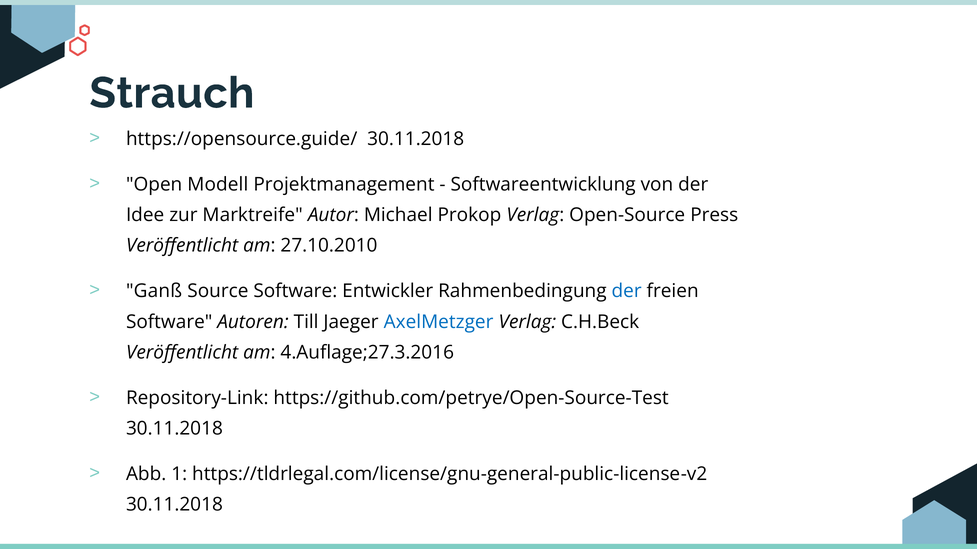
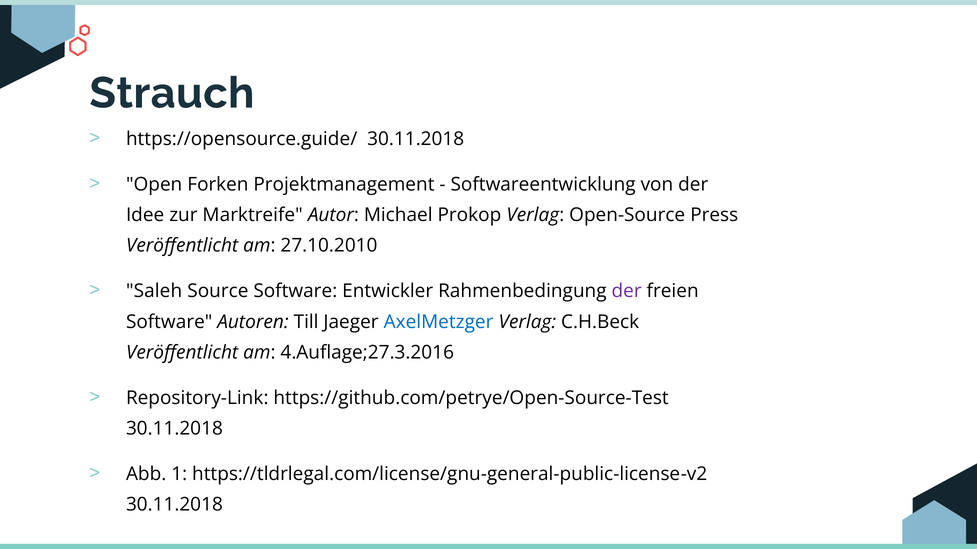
Modell: Modell -> Forken
Ganß: Ganß -> Saleh
der at (627, 291) colour: blue -> purple
